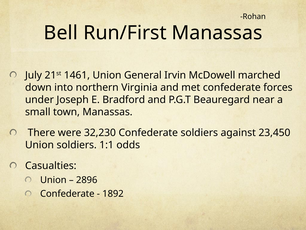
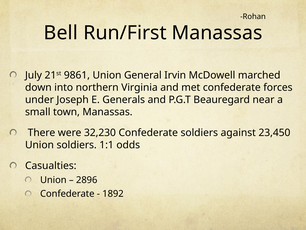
1461: 1461 -> 9861
Bradford: Bradford -> Generals
